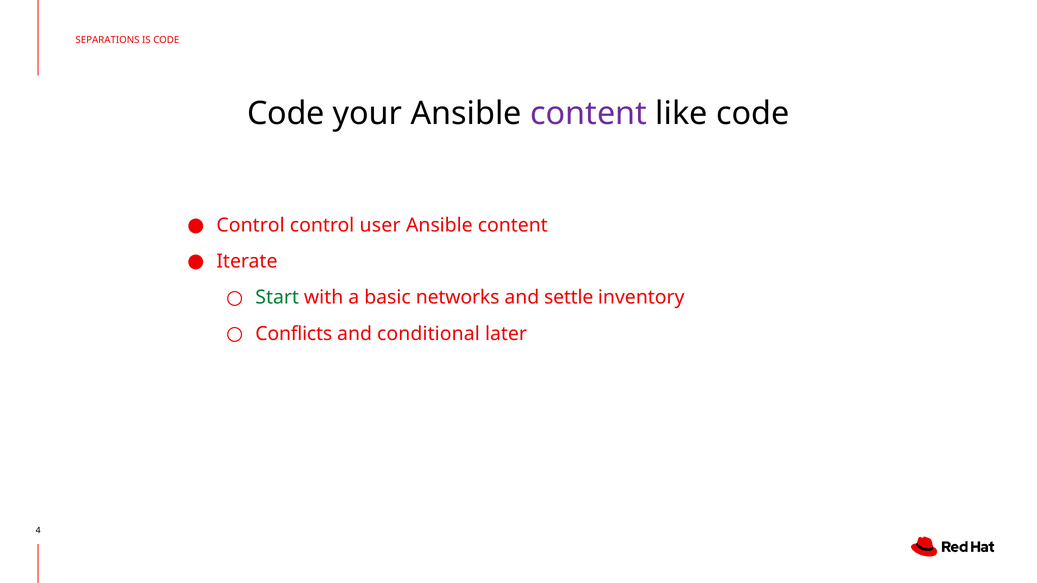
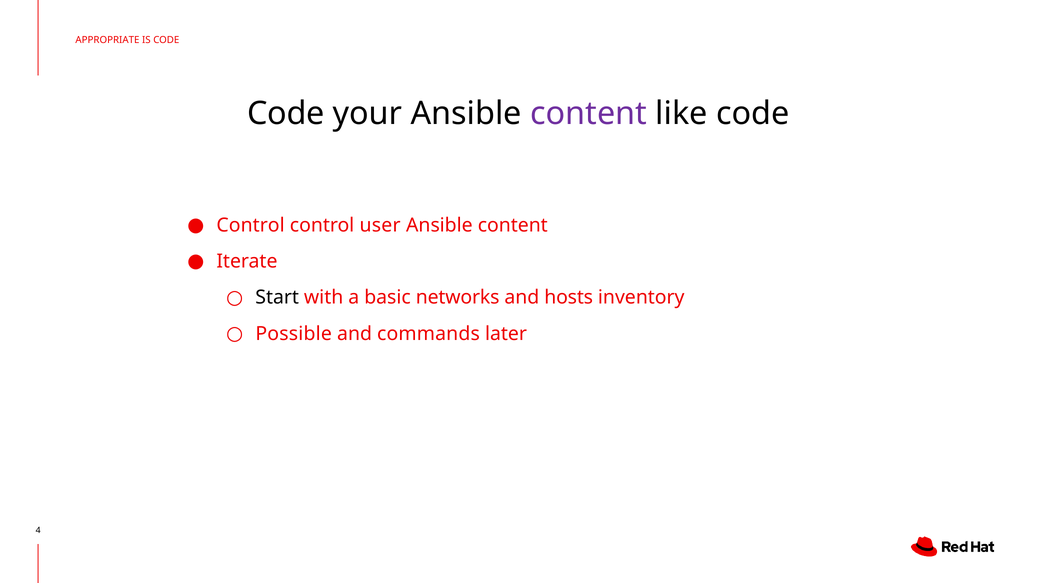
SEPARATIONS: SEPARATIONS -> APPROPRIATE
Start colour: green -> black
settle: settle -> hosts
Conflicts: Conflicts -> Possible
conditional: conditional -> commands
